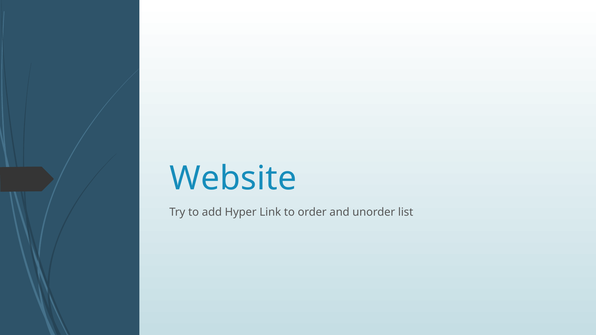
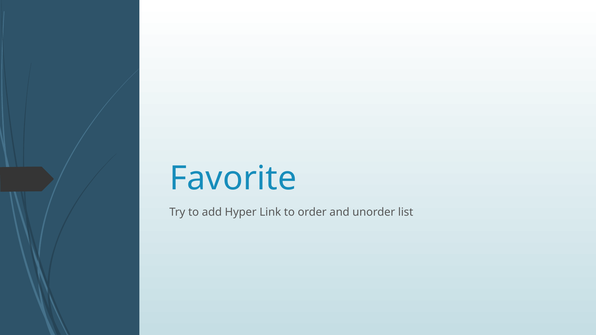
Website: Website -> Favorite
